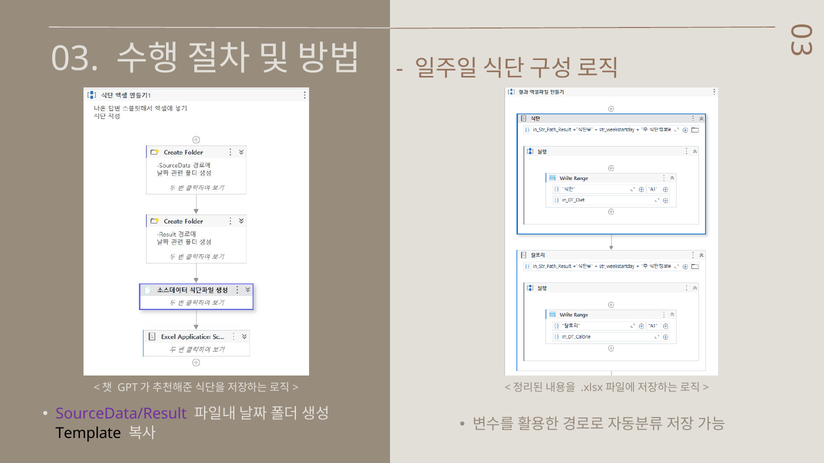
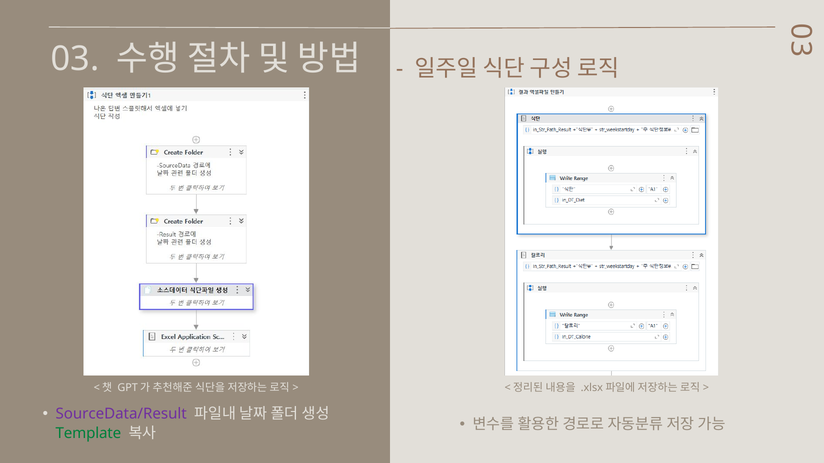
Template colour: black -> green
